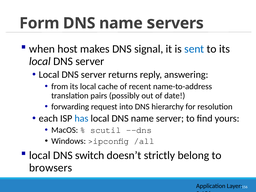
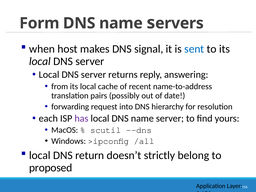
has colour: blue -> purple
switch: switch -> return
browsers: browsers -> proposed
